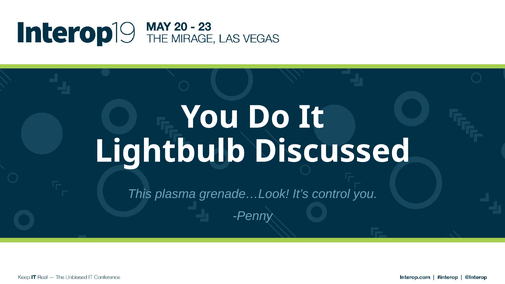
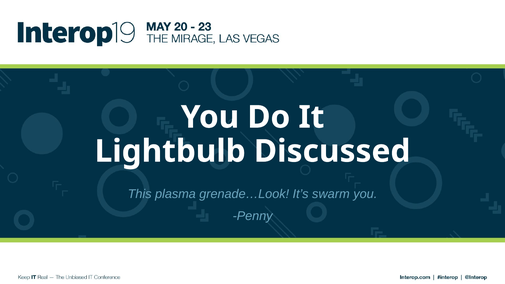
control: control -> swarm
